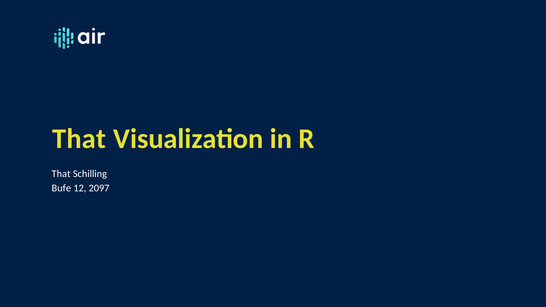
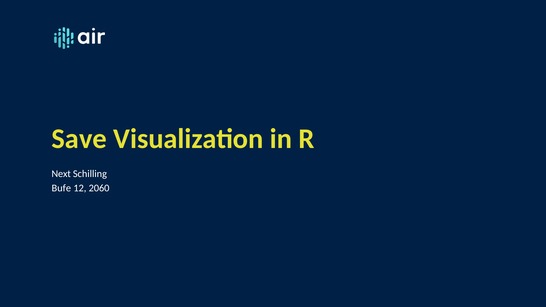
That at (79, 139): That -> Save
That at (61, 174): That -> Next
2097: 2097 -> 2060
